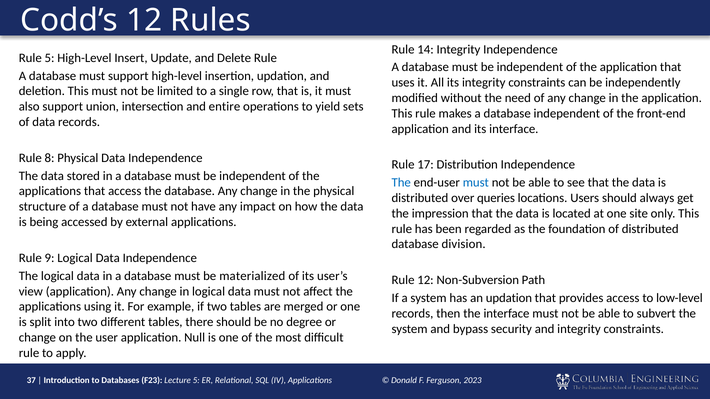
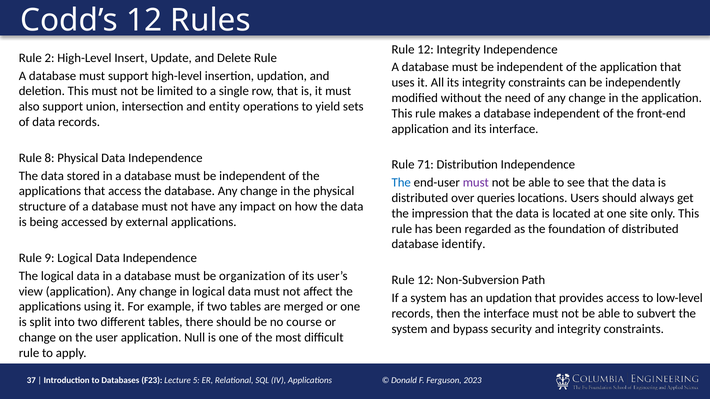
14 at (426, 49): 14 -> 12
Rule 5: 5 -> 2
entire: entire -> entity
17: 17 -> 71
must at (476, 183) colour: blue -> purple
division: division -> identify
materialized: materialized -> organization
degree: degree -> course
